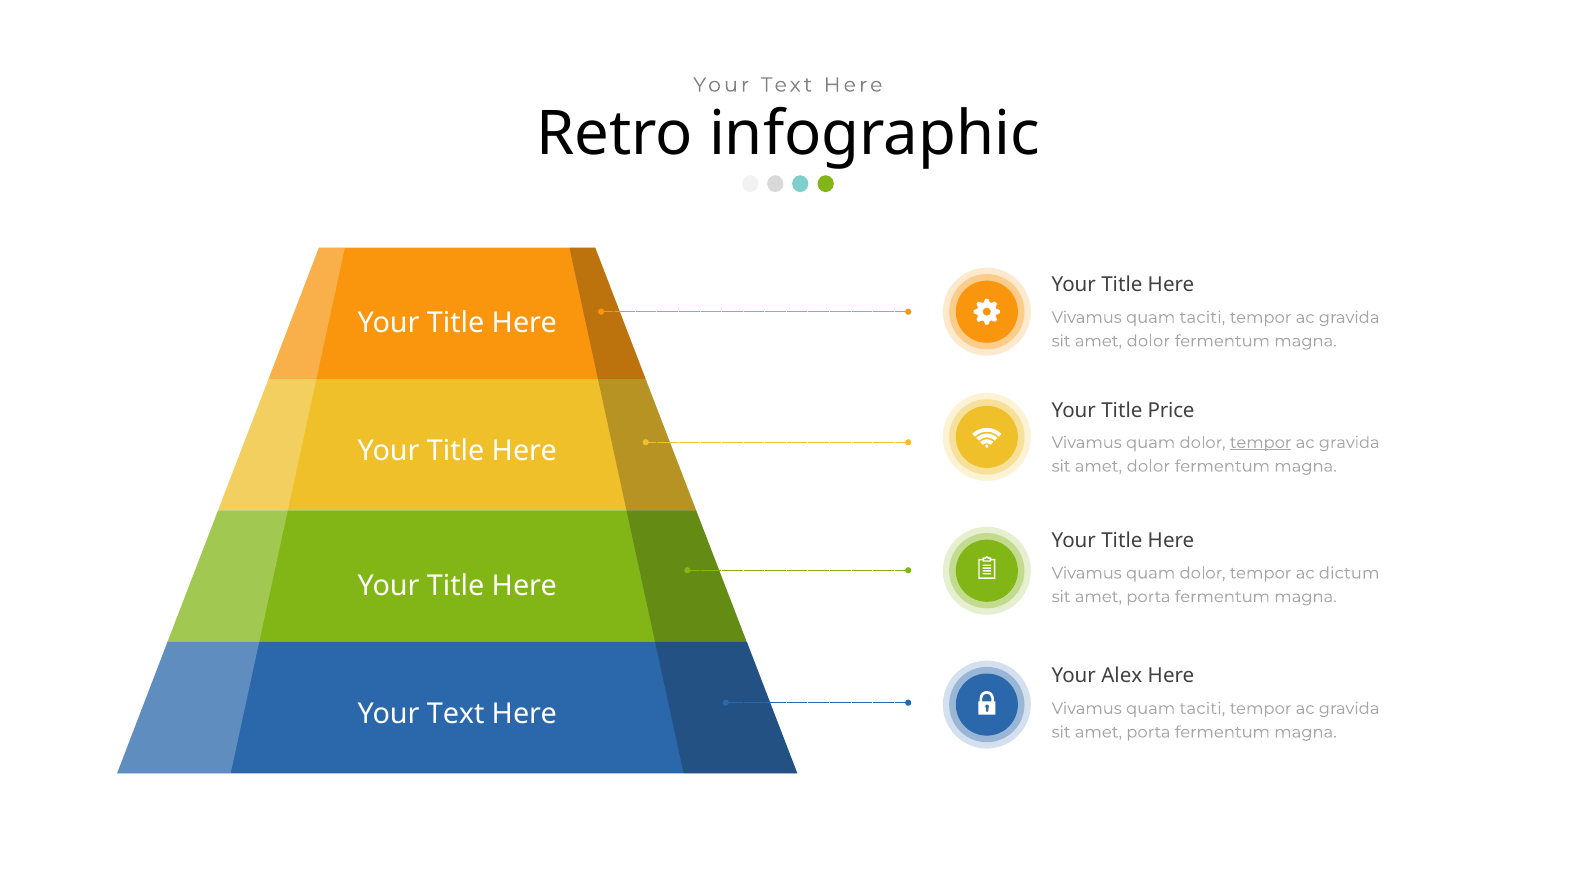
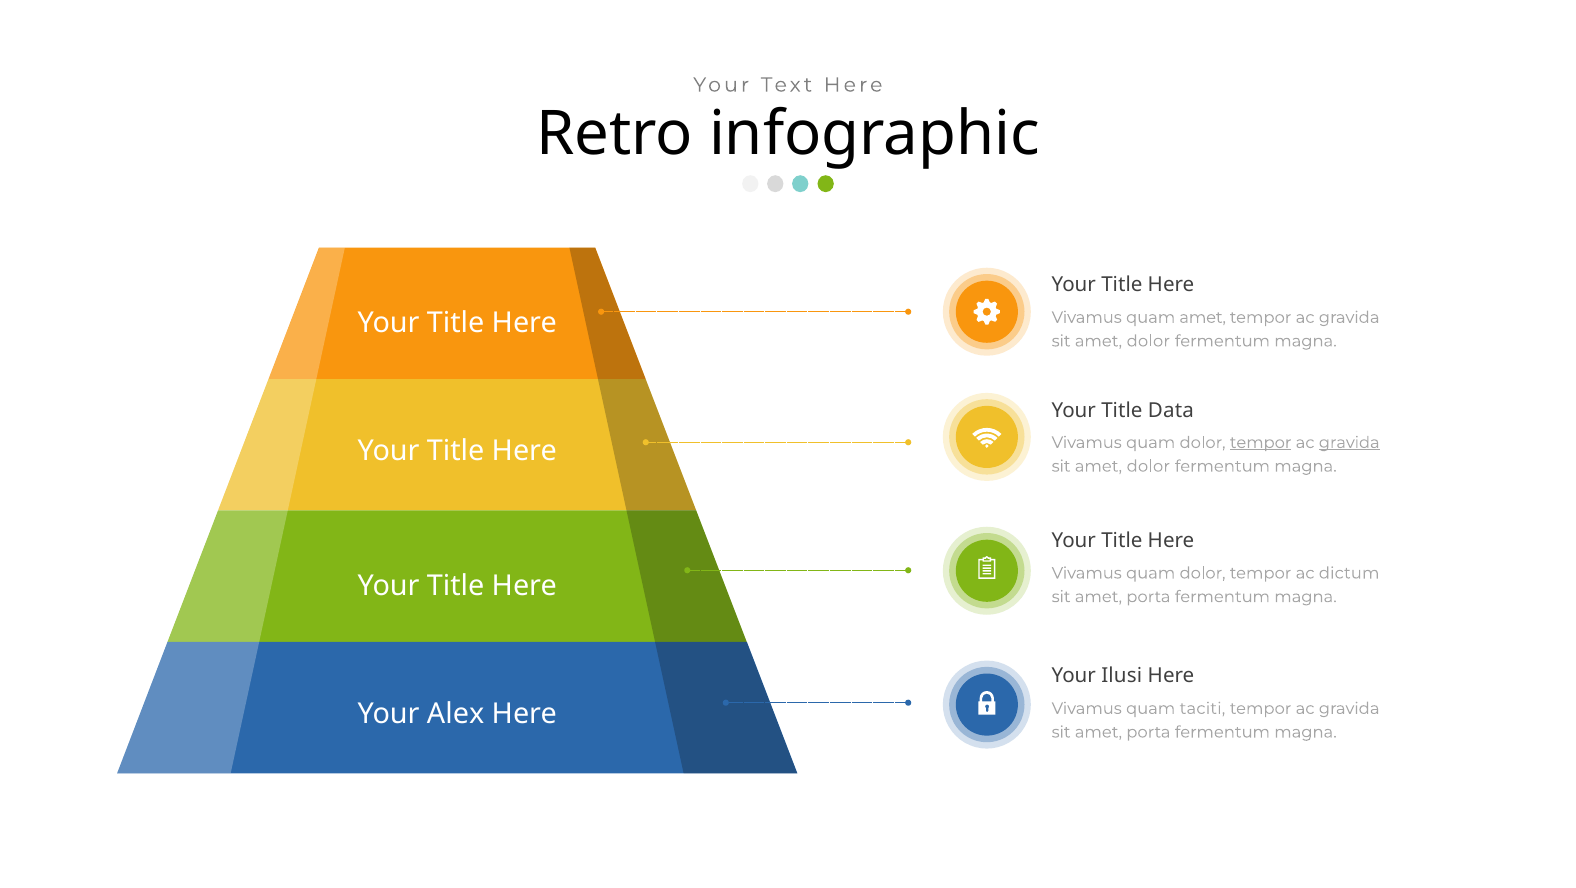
taciti at (1202, 317): taciti -> amet
Price: Price -> Data
gravida at (1349, 443) underline: none -> present
Alex: Alex -> Ilusi
Text at (456, 714): Text -> Alex
